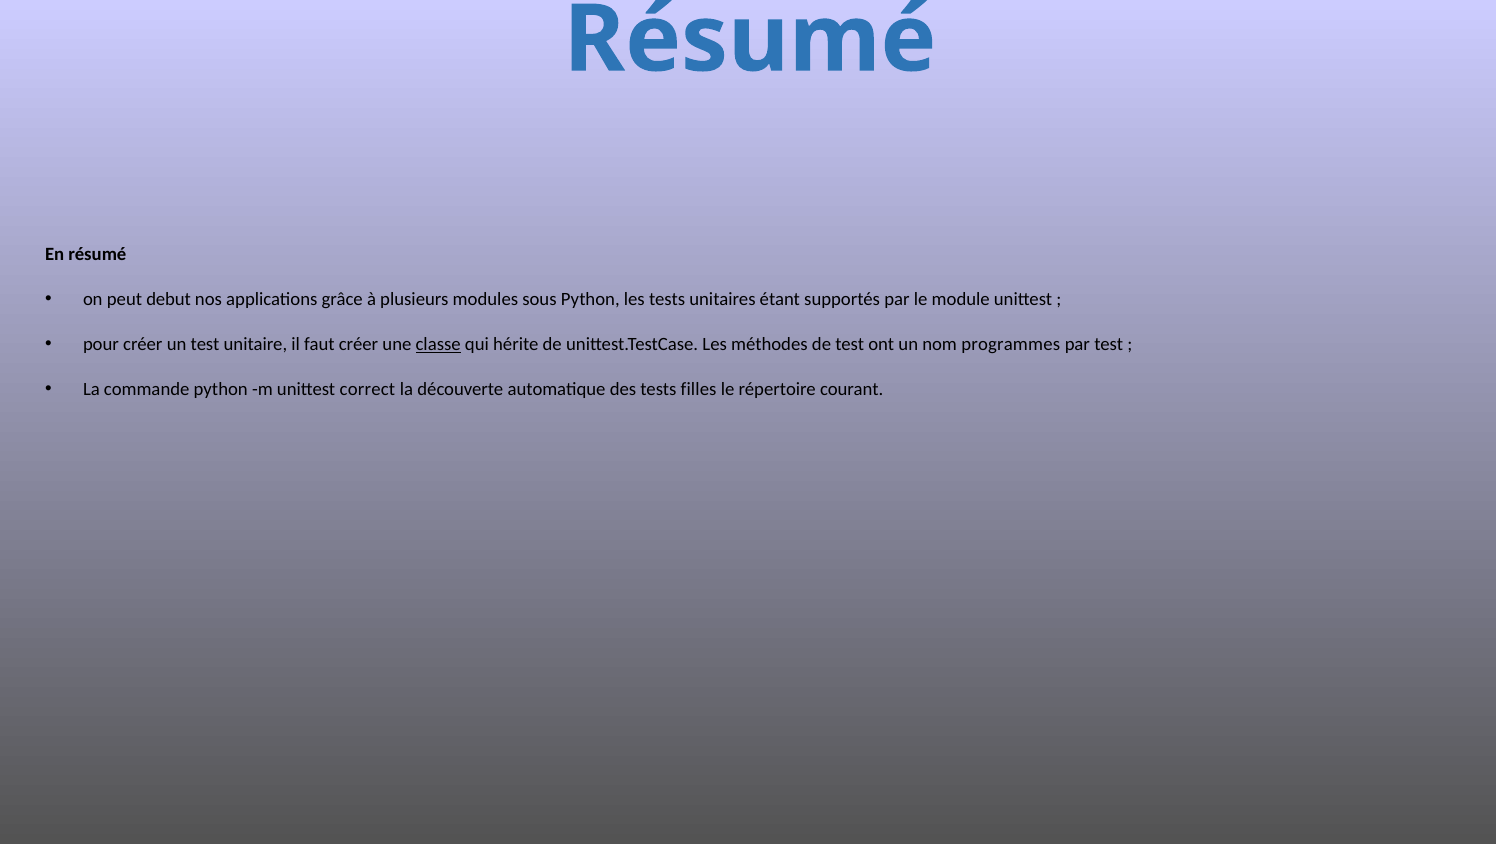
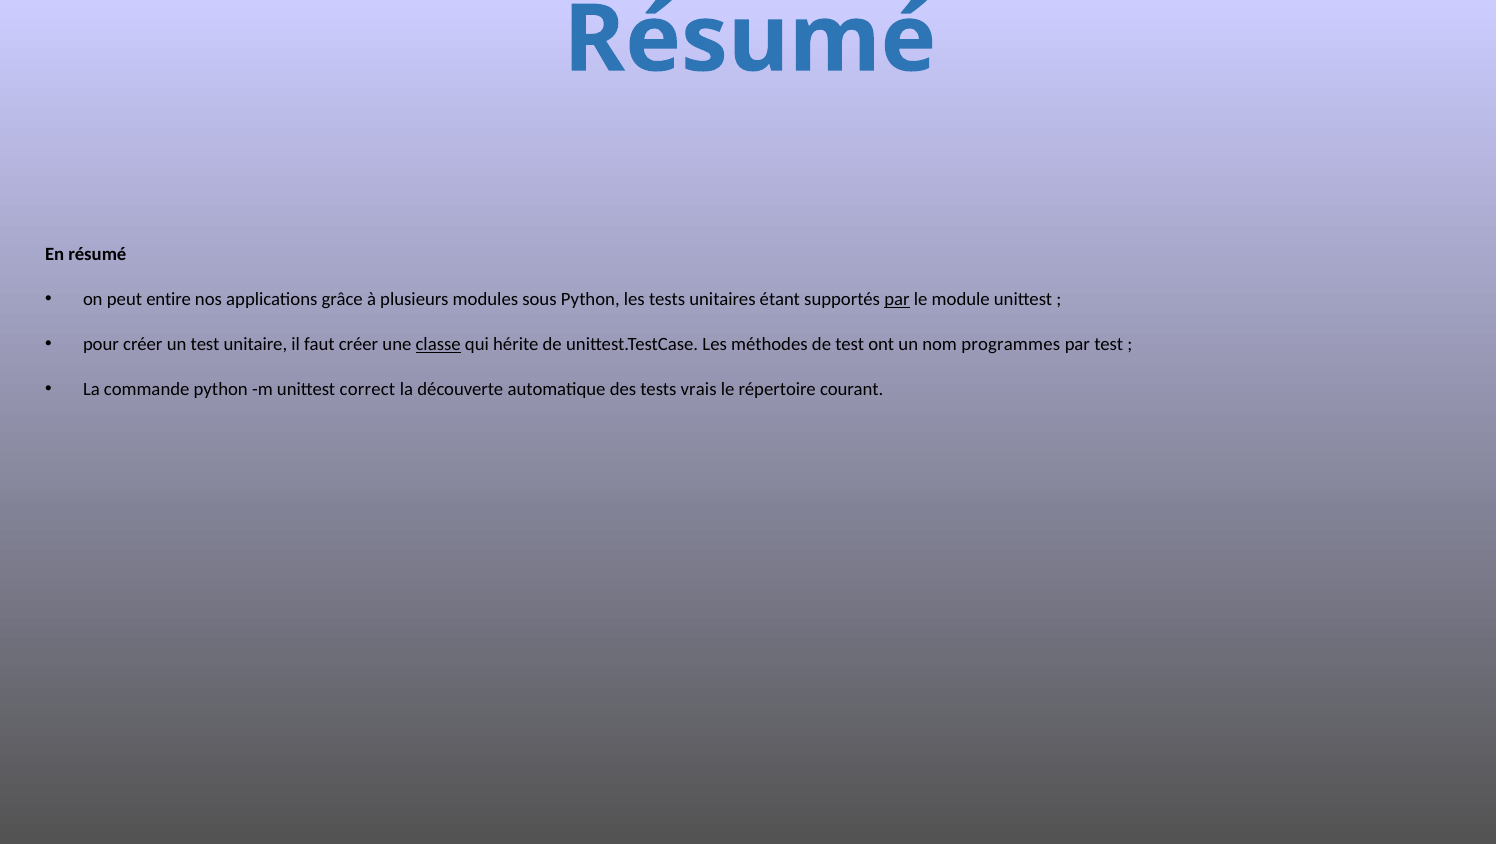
debut: debut -> entire
par at (897, 299) underline: none -> present
filles: filles -> vrais
